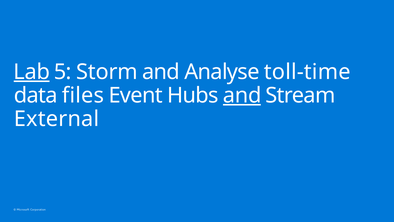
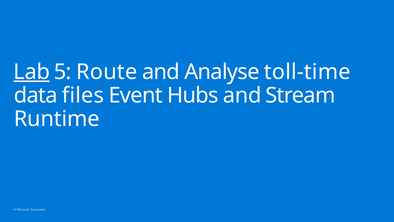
Storm: Storm -> Route
and at (242, 95) underline: present -> none
External: External -> Runtime
